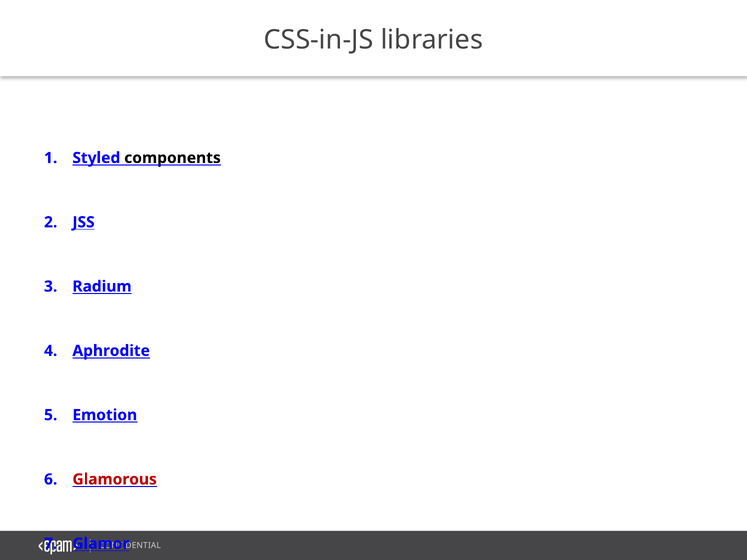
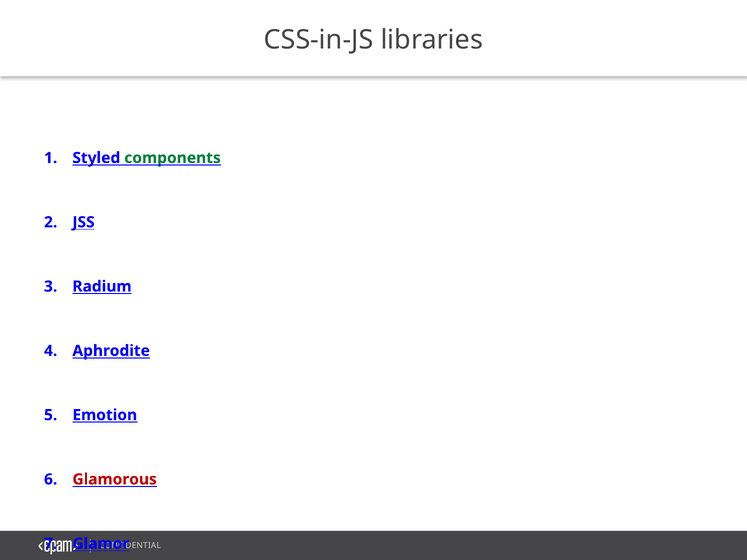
components colour: black -> green
